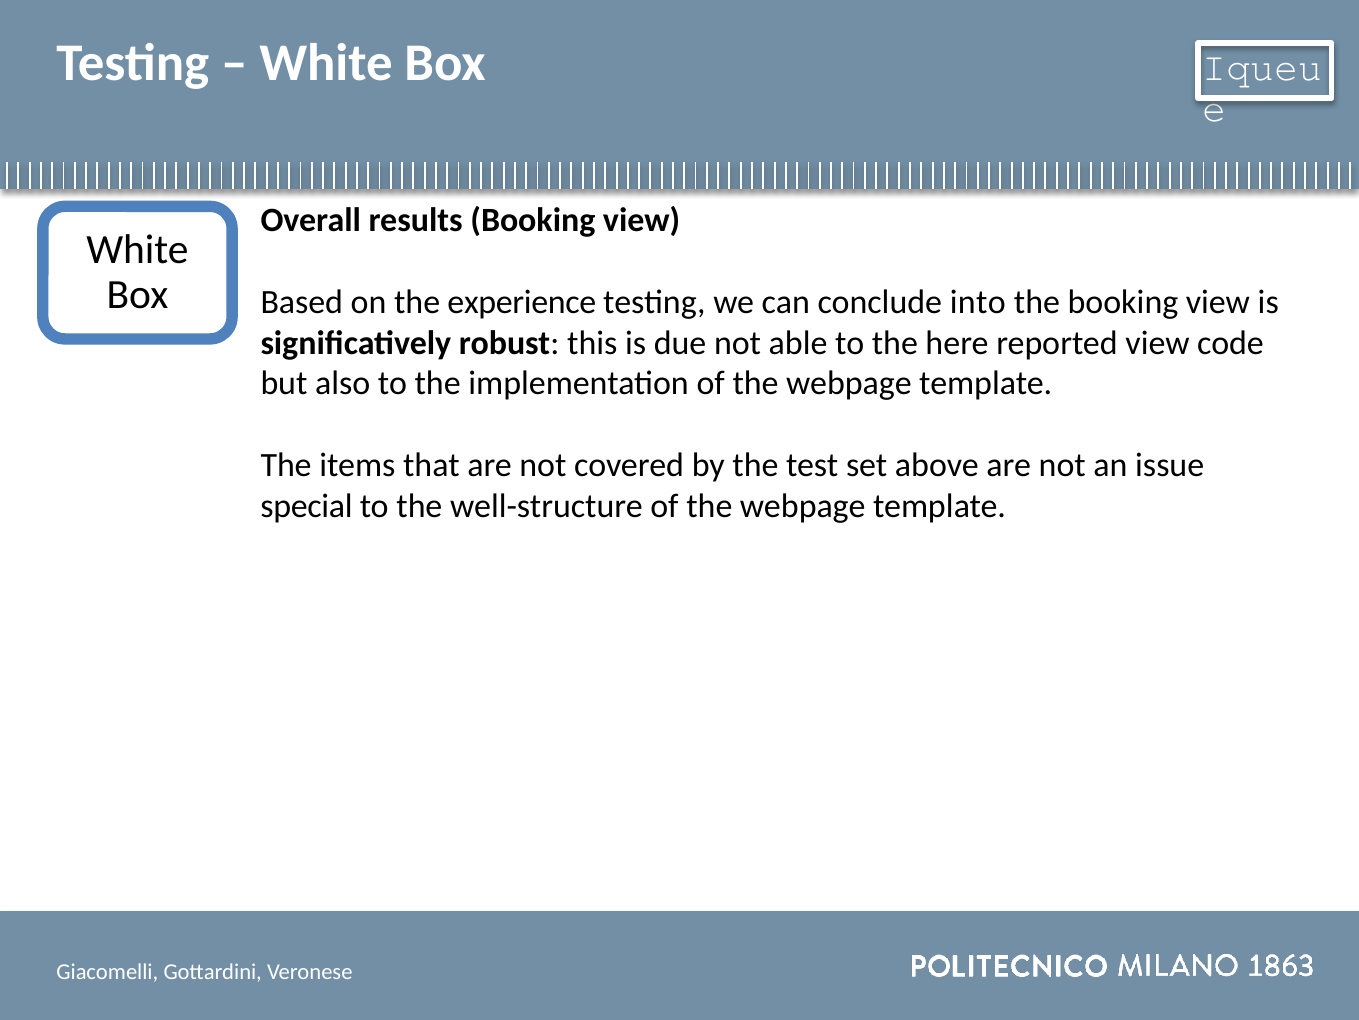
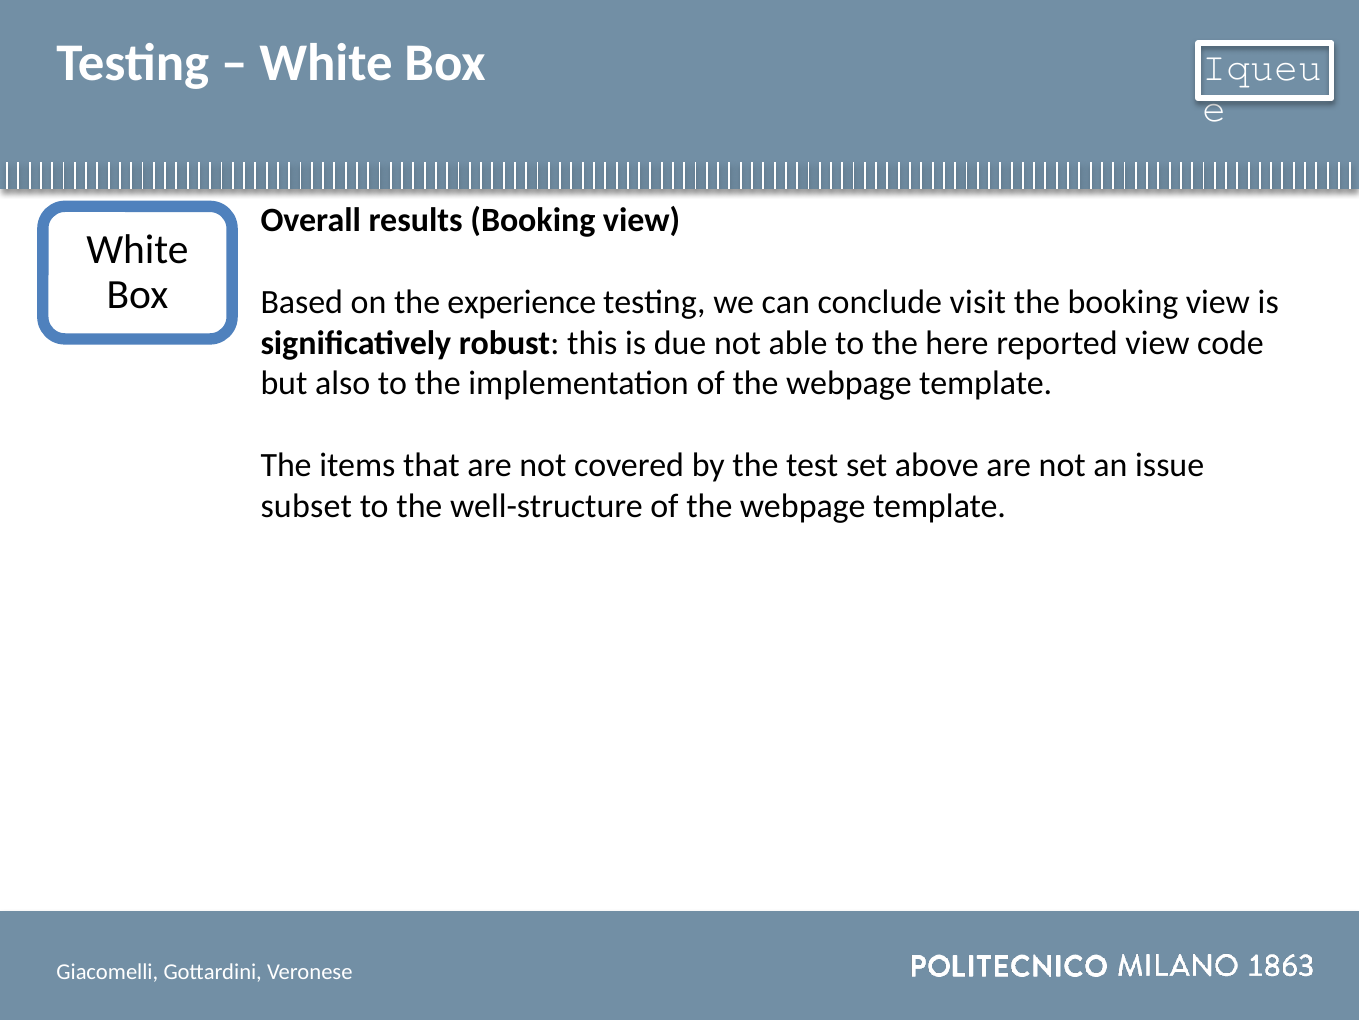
into: into -> visit
special: special -> subset
